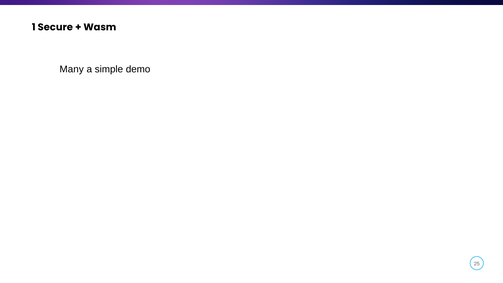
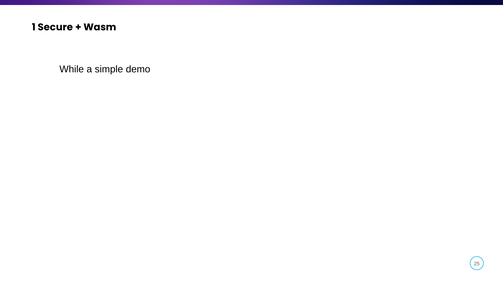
Many: Many -> While
